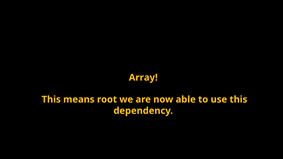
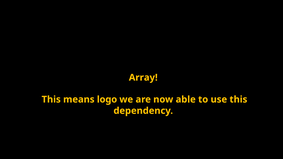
root: root -> logo
